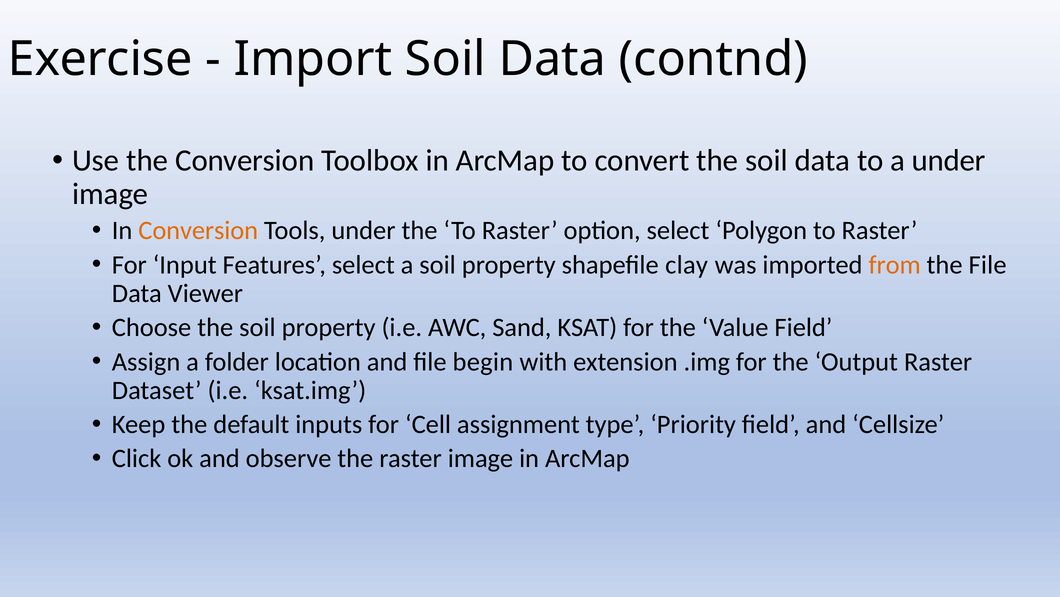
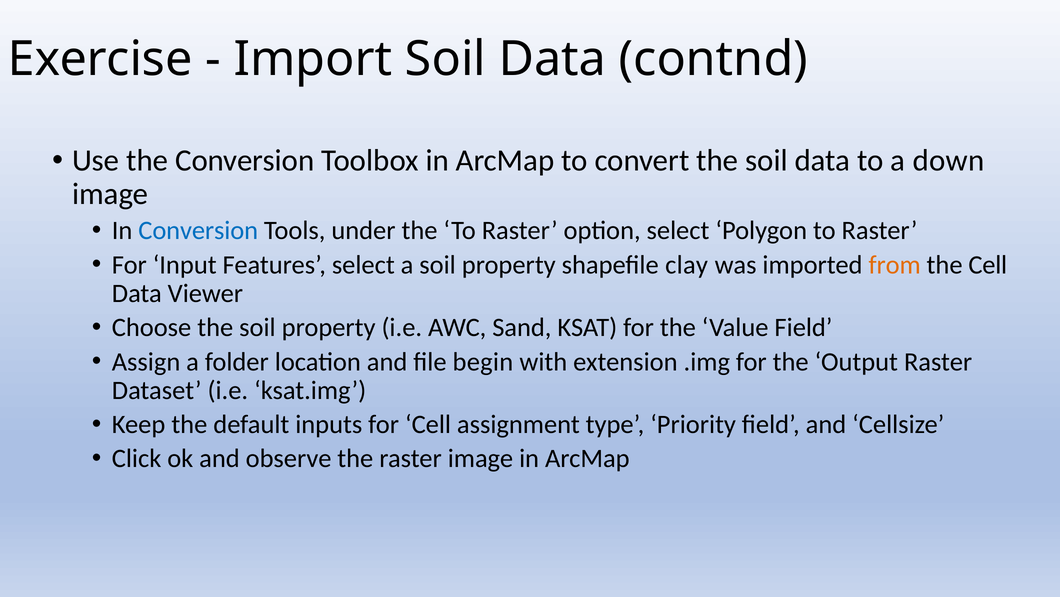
a under: under -> down
Conversion at (198, 230) colour: orange -> blue
the File: File -> Cell
